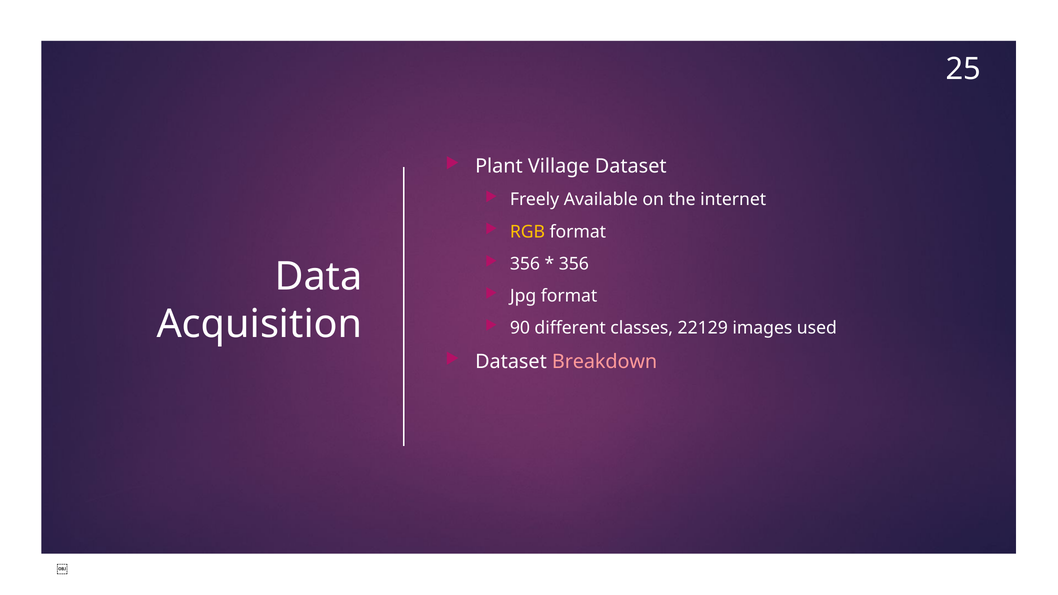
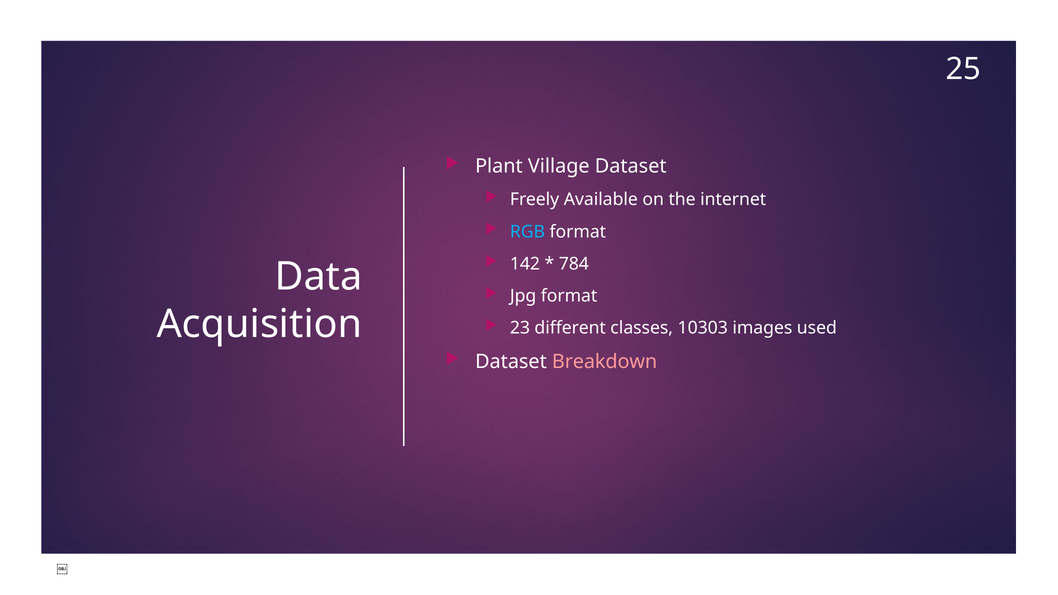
RGB colour: yellow -> light blue
356 at (525, 264): 356 -> 142
356 at (574, 264): 356 -> 784
90: 90 -> 23
22129: 22129 -> 10303
